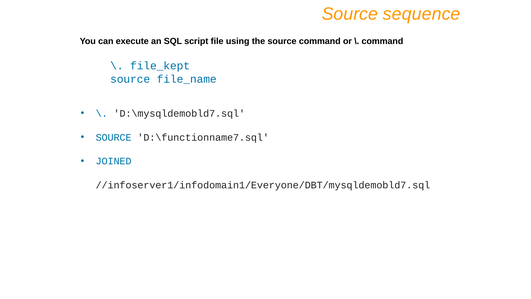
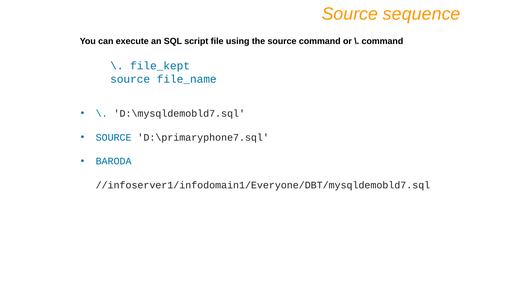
D:\functionname7.sql: D:\functionname7.sql -> D:\primaryphone7.sql
JOINED: JOINED -> BARODA
